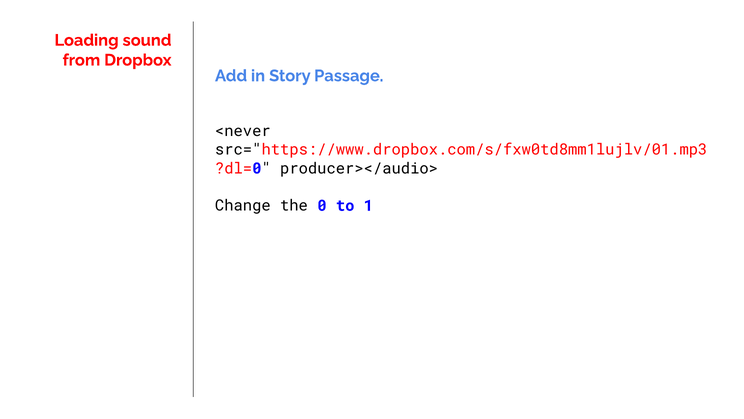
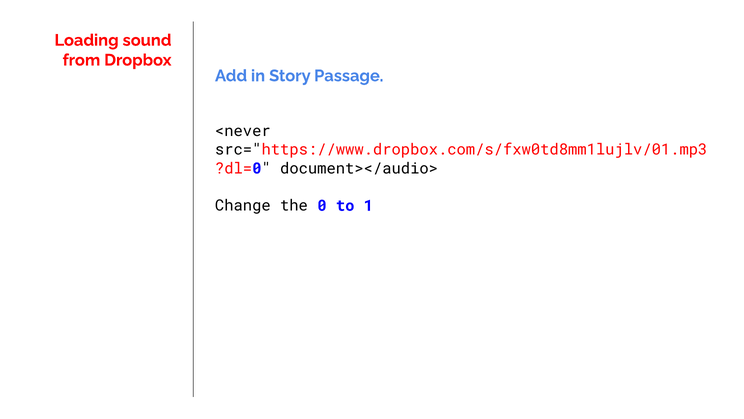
producer></audio>: producer></audio> -> document></audio>
